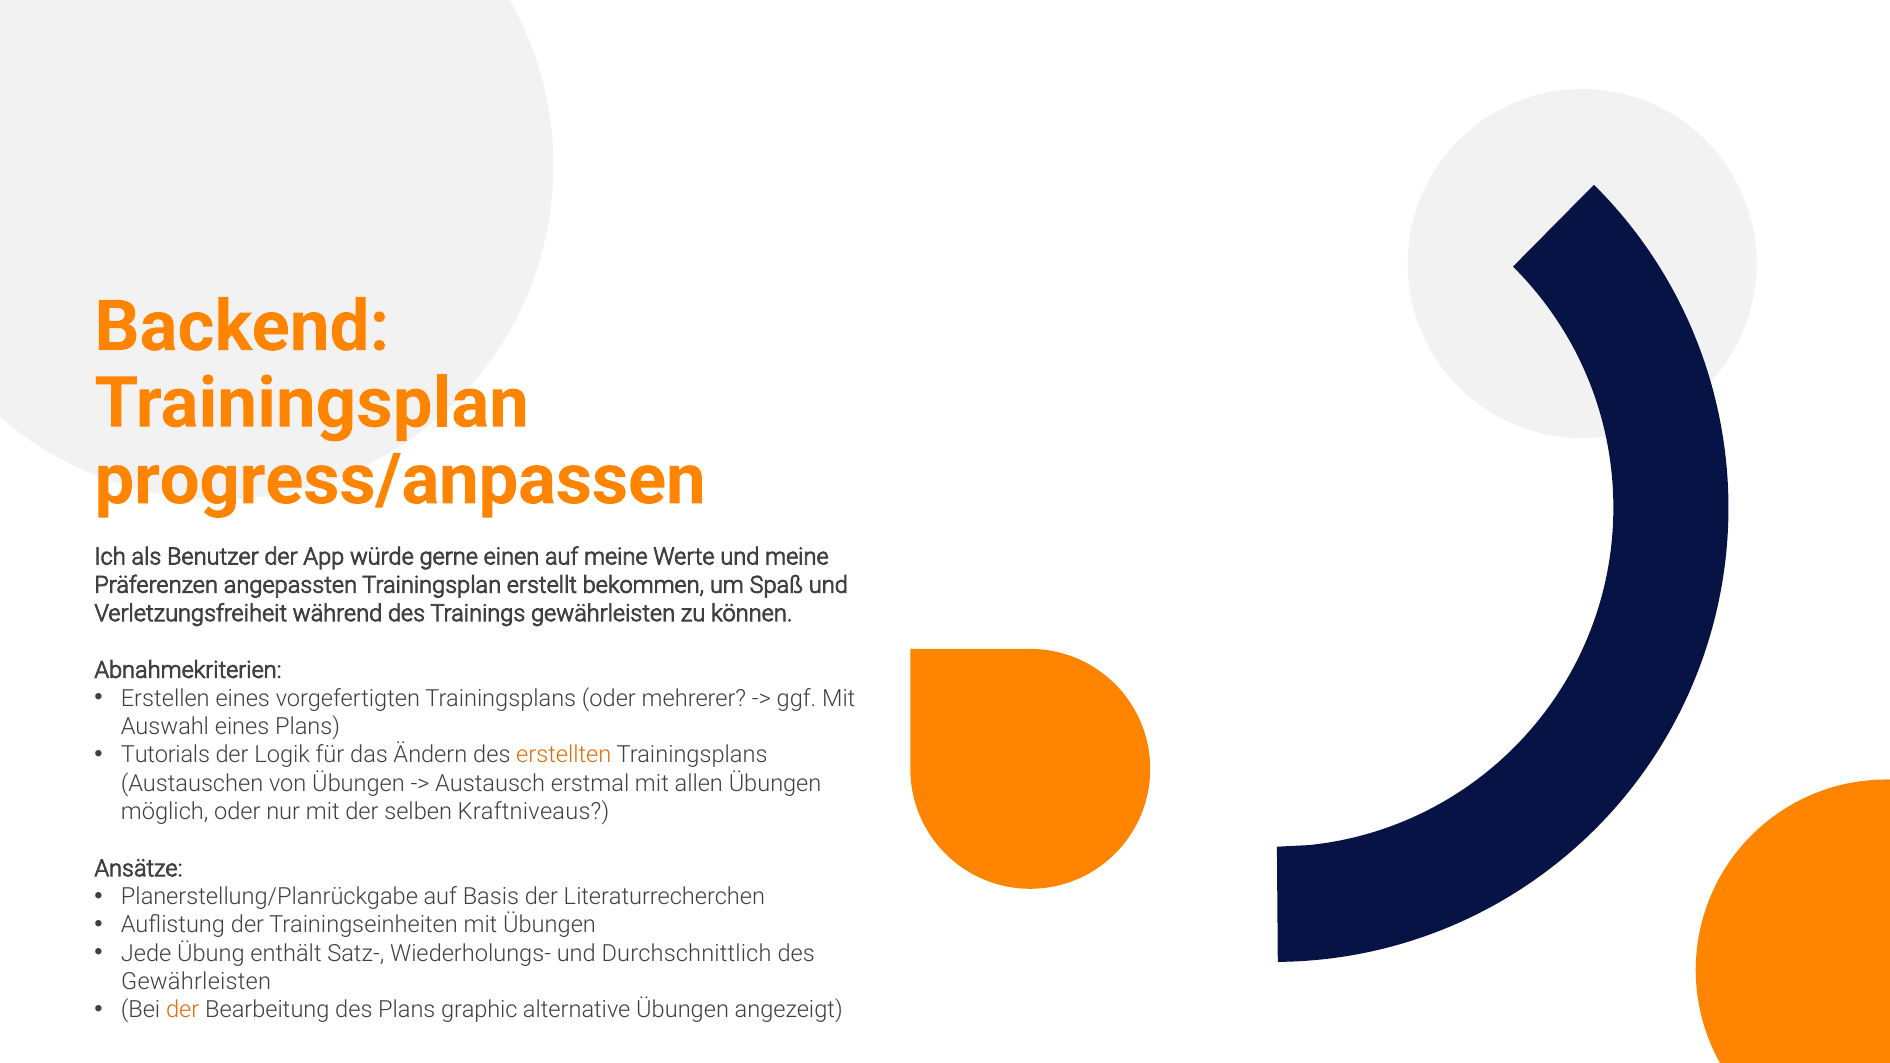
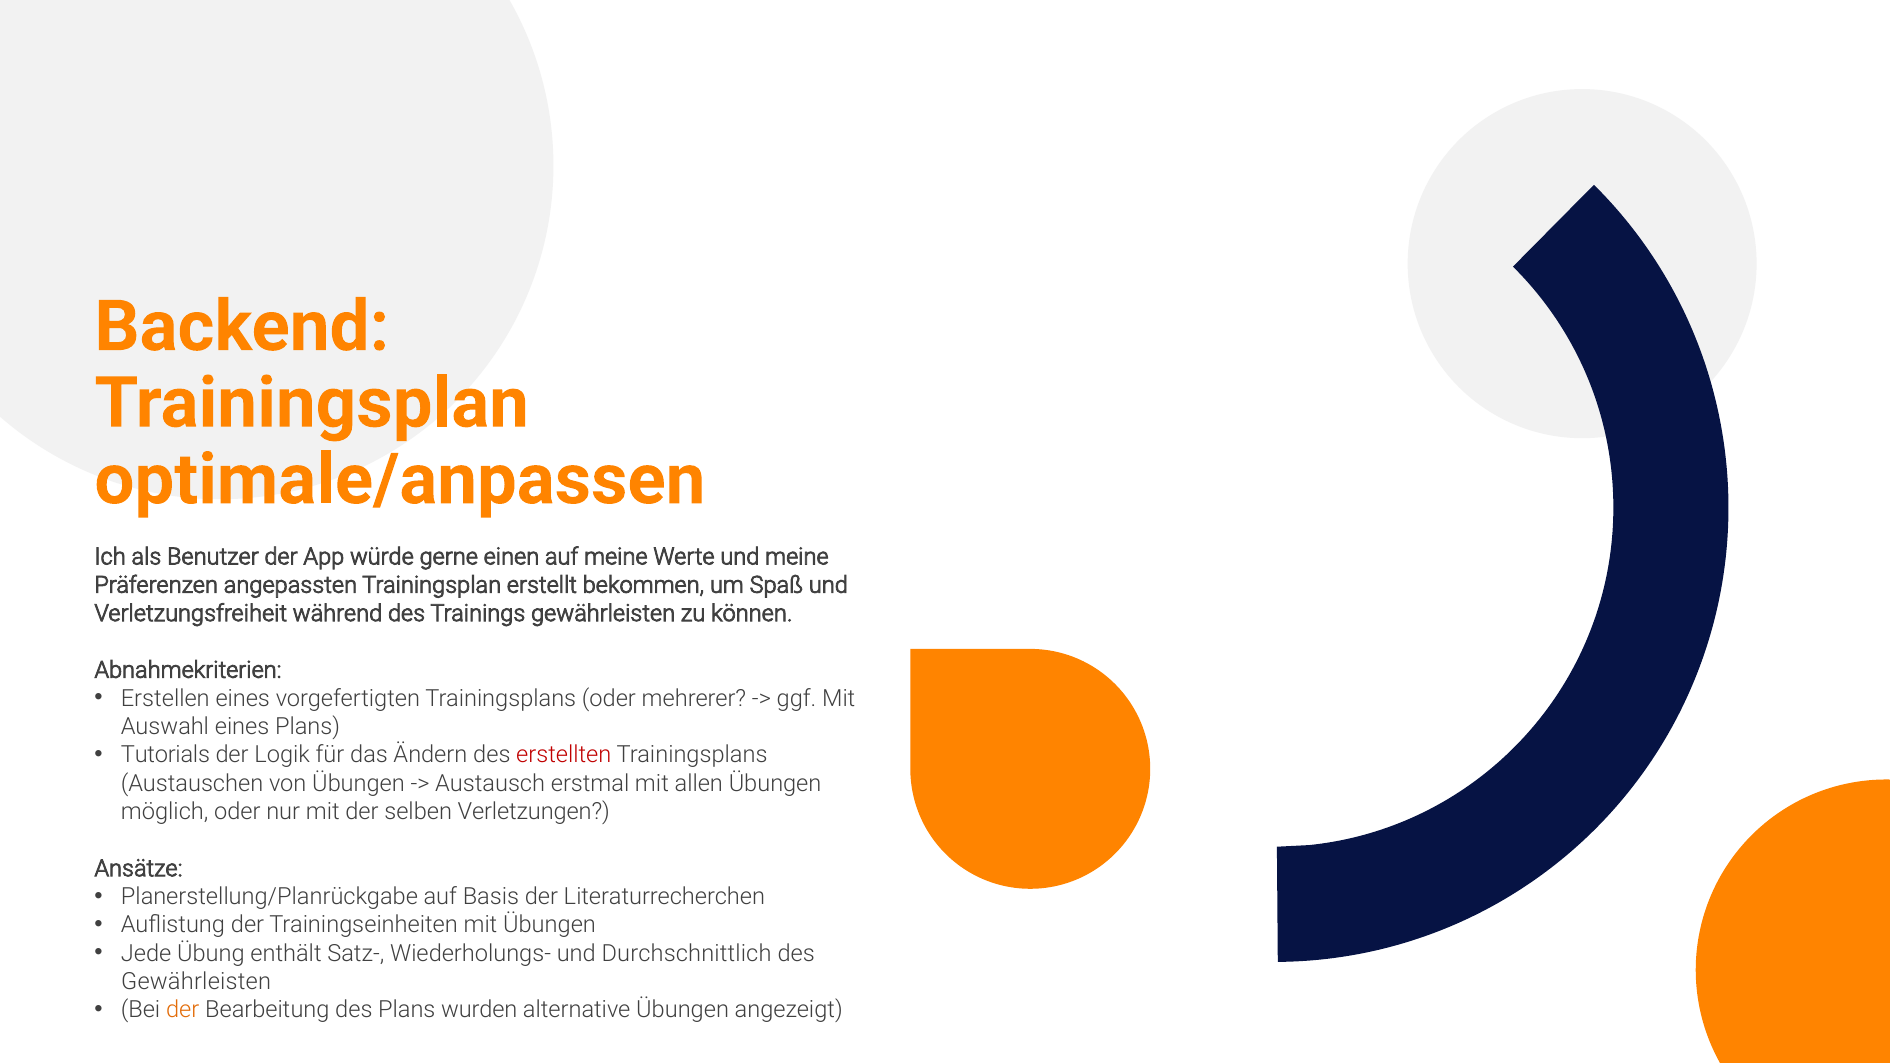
progress/anpassen: progress/anpassen -> optimale/anpassen
erstellten colour: orange -> red
Kraftniveaus: Kraftniveaus -> Verletzungen
graphic: graphic -> wurden
